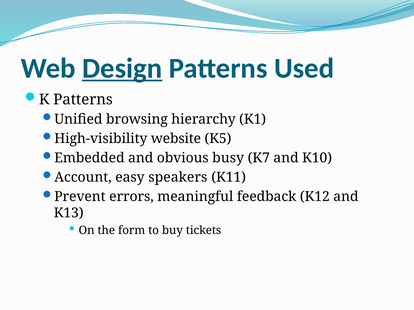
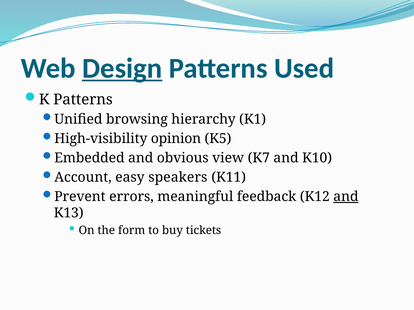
website: website -> opinion
busy: busy -> view
and at (346, 197) underline: none -> present
